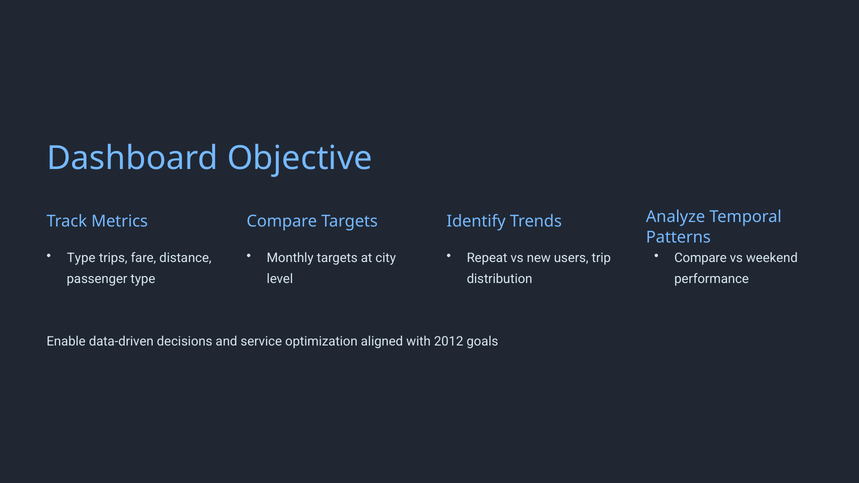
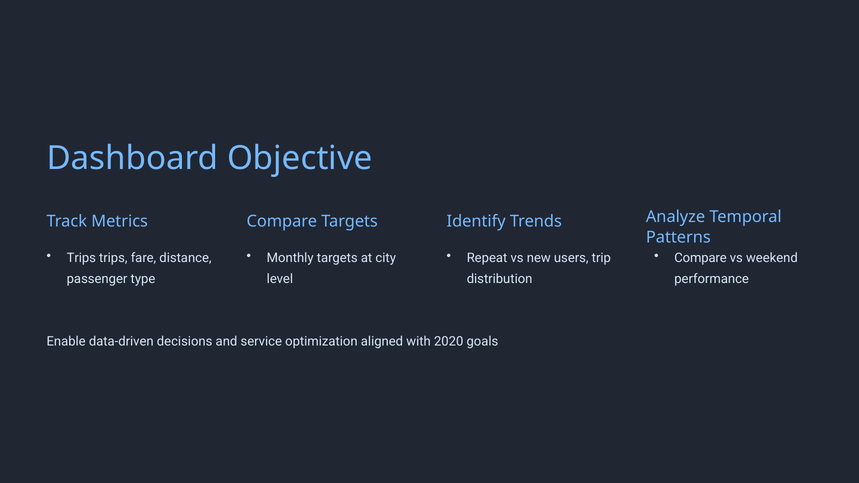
Type at (81, 258): Type -> Trips
2012: 2012 -> 2020
